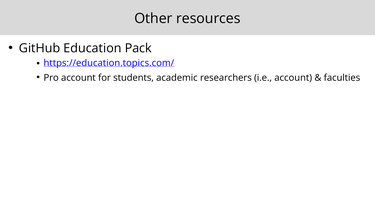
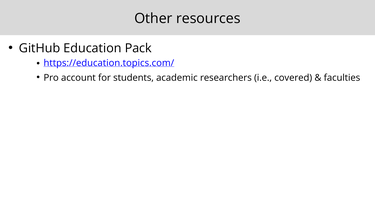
i.e account: account -> covered
